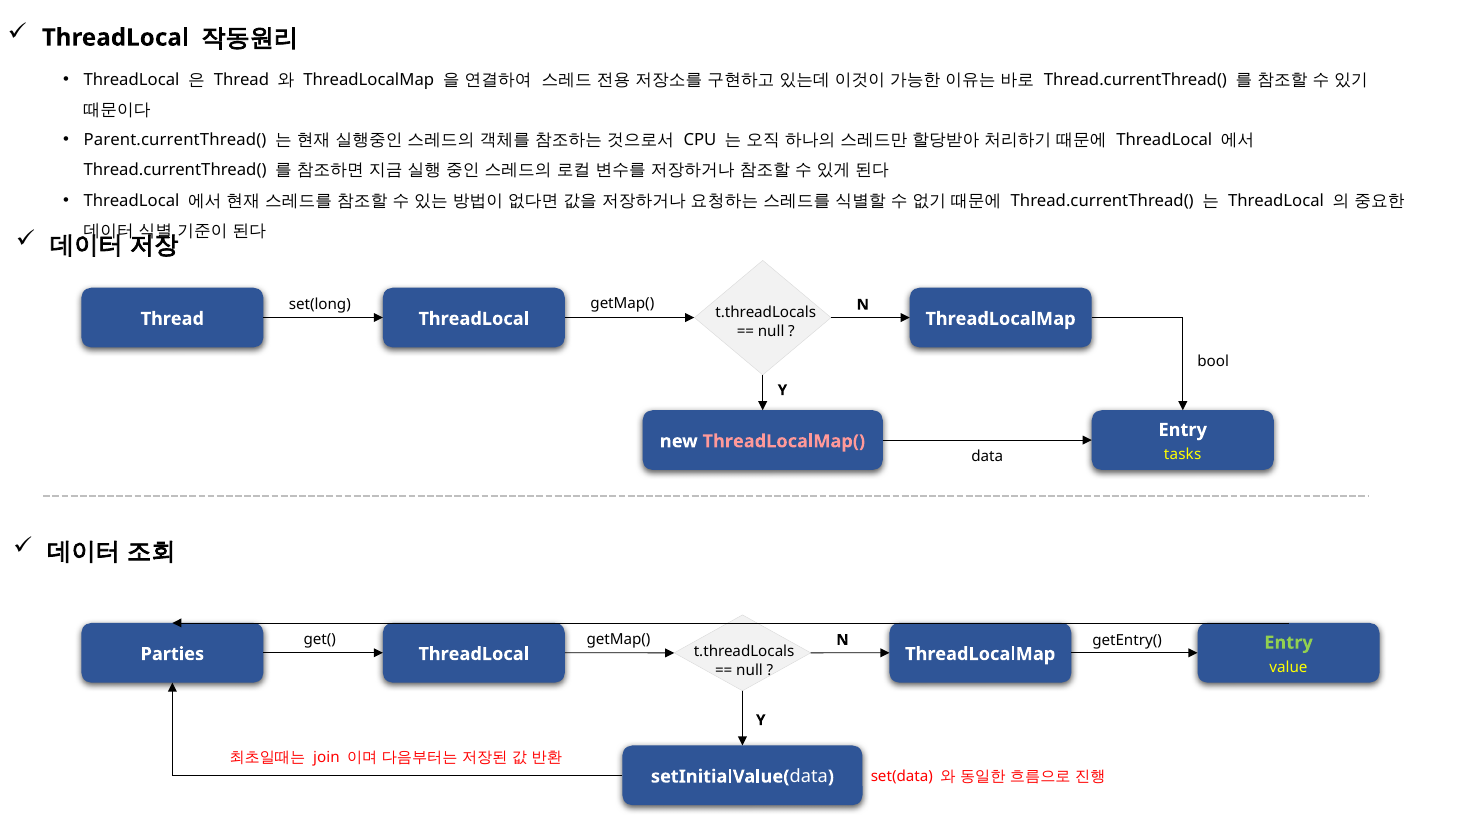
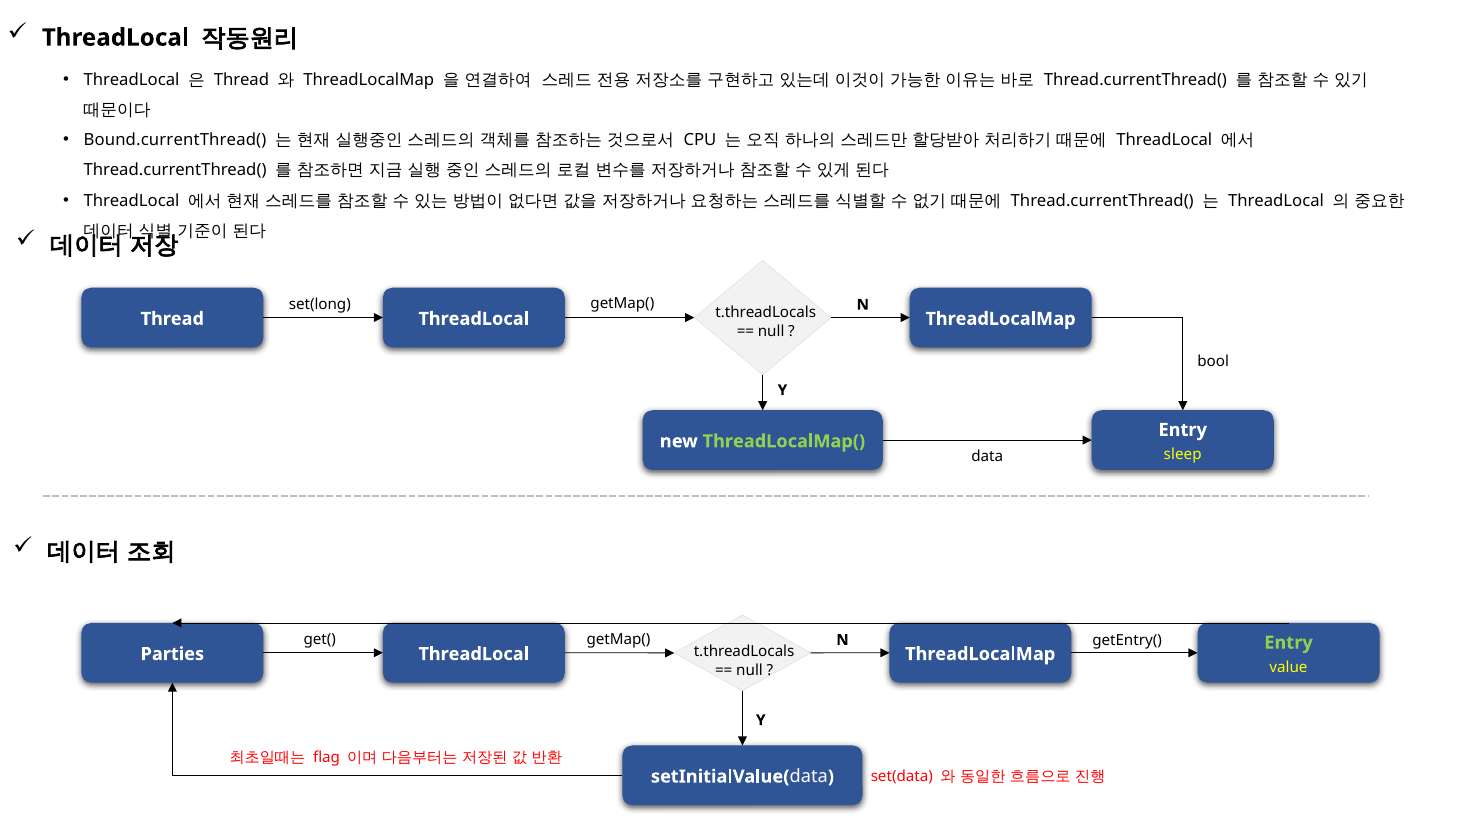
Parent.currentThread(: Parent.currentThread( -> Bound.currentThread(
ThreadLocalMap( colour: pink -> light green
tasks: tasks -> sleep
join: join -> flag
